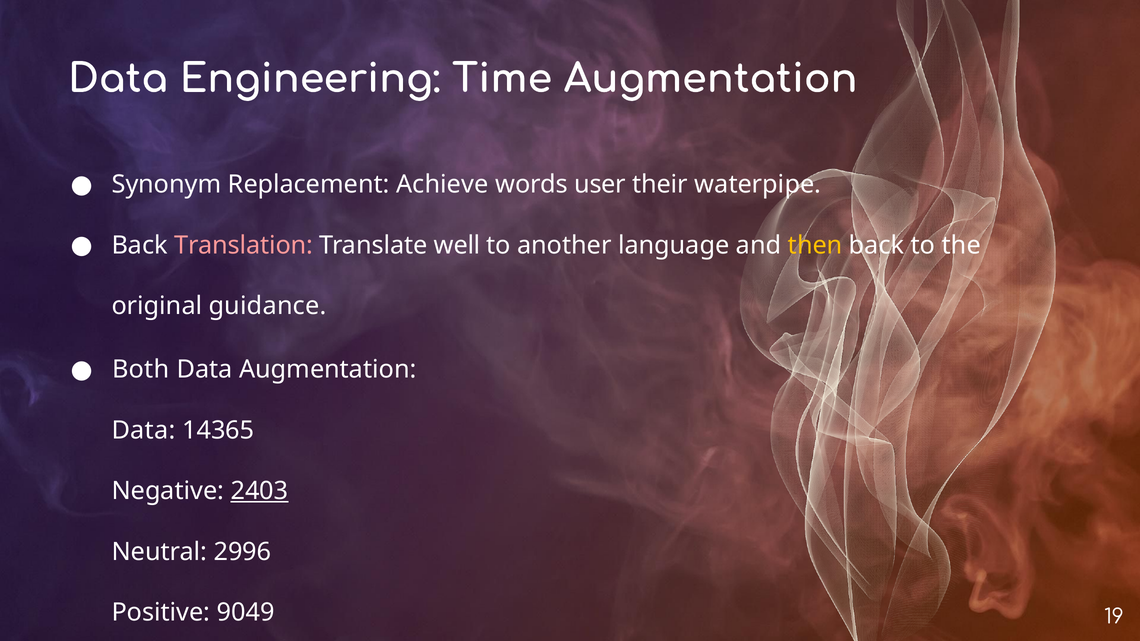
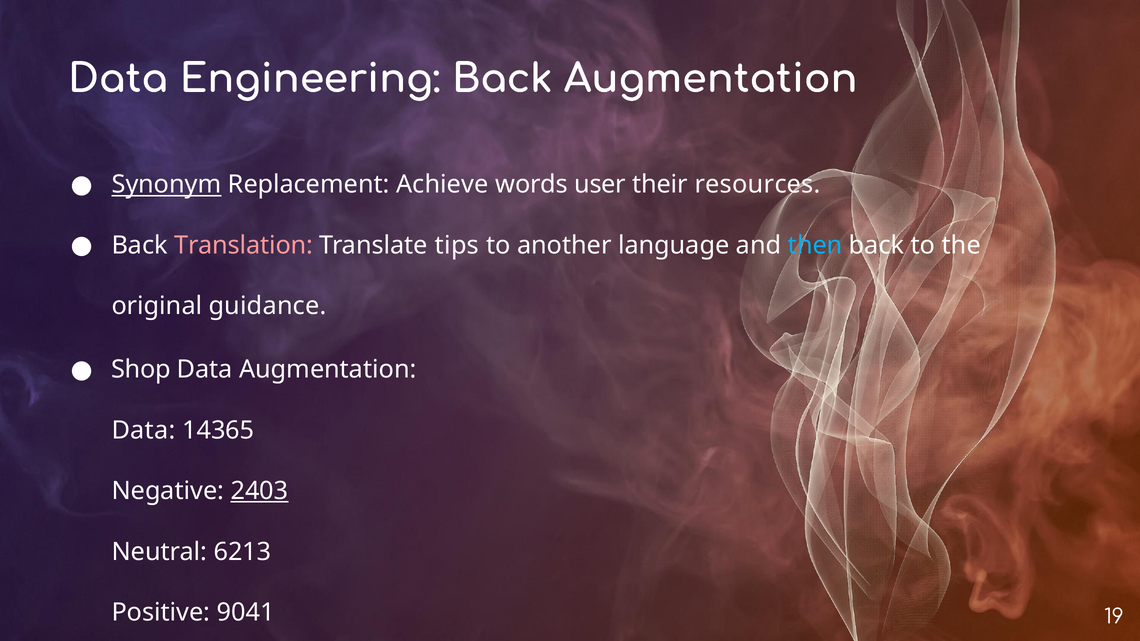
Engineering Time: Time -> Back
Synonym underline: none -> present
waterpipe: waterpipe -> resources
well: well -> tips
then colour: yellow -> light blue
Both: Both -> Shop
2996: 2996 -> 6213
9049: 9049 -> 9041
